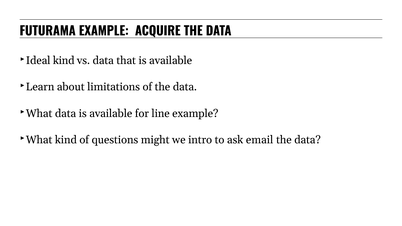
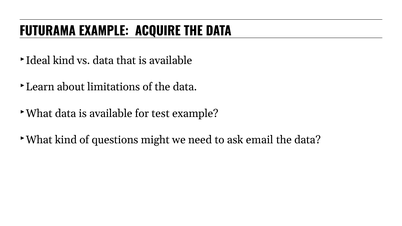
line: line -> test
intro: intro -> need
